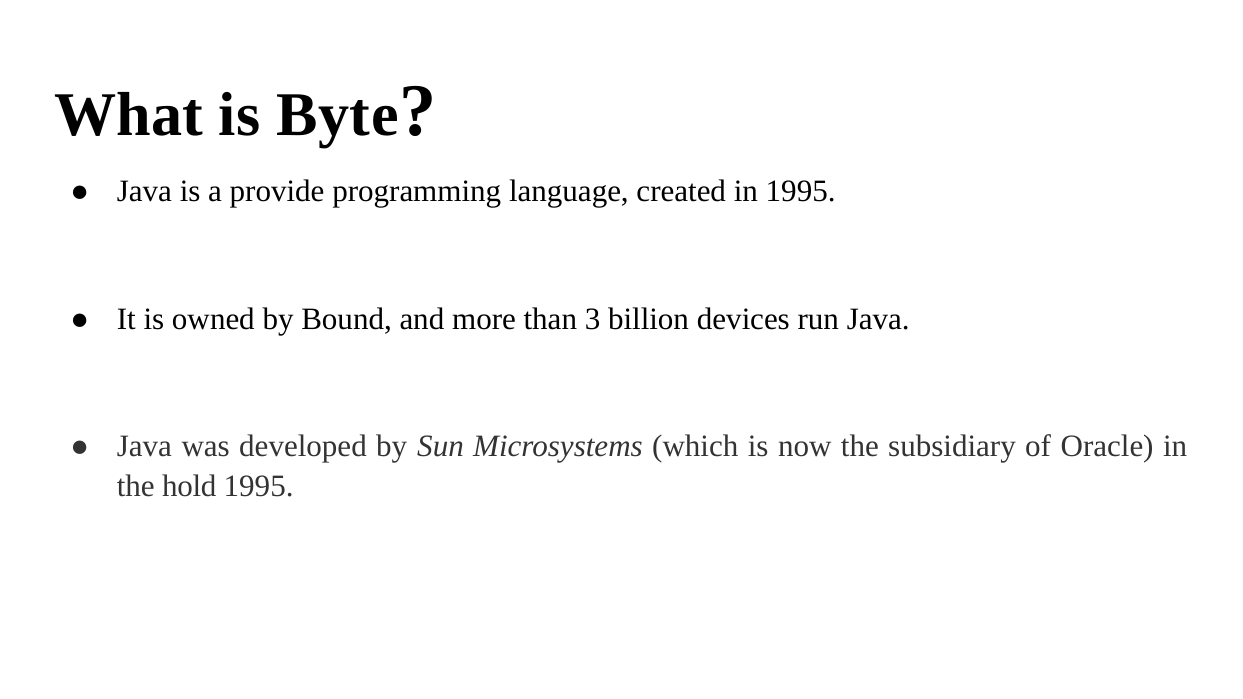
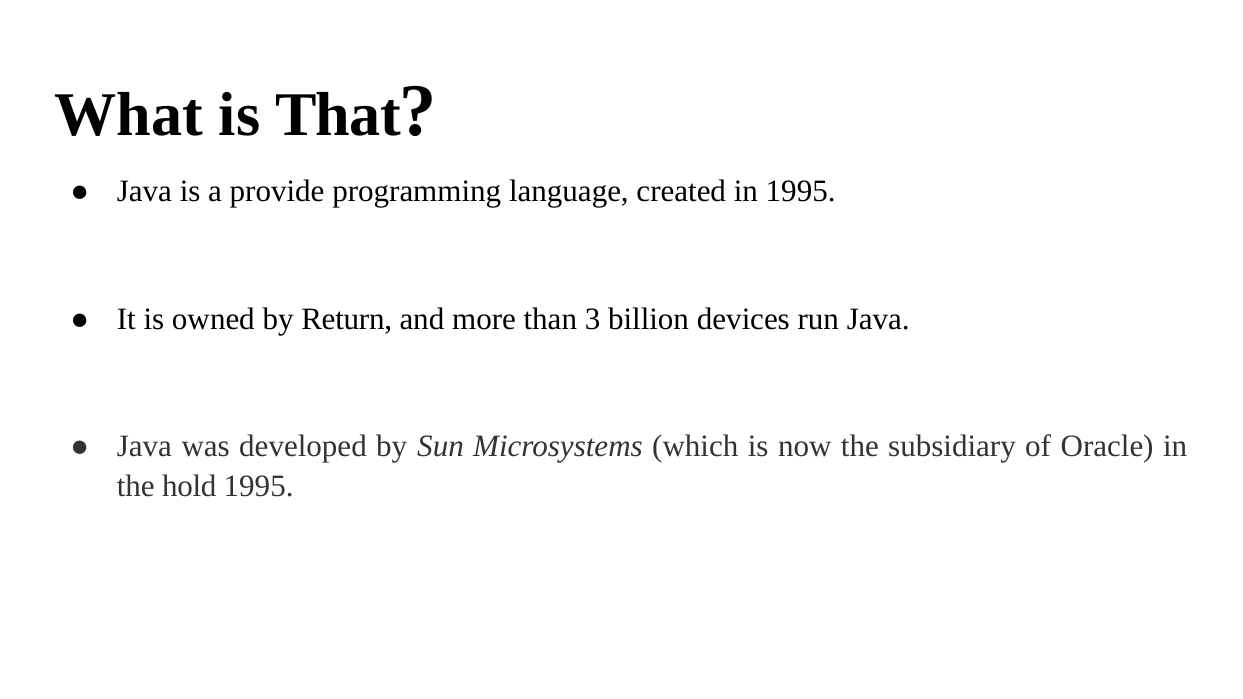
Byte: Byte -> That
Bound: Bound -> Return
